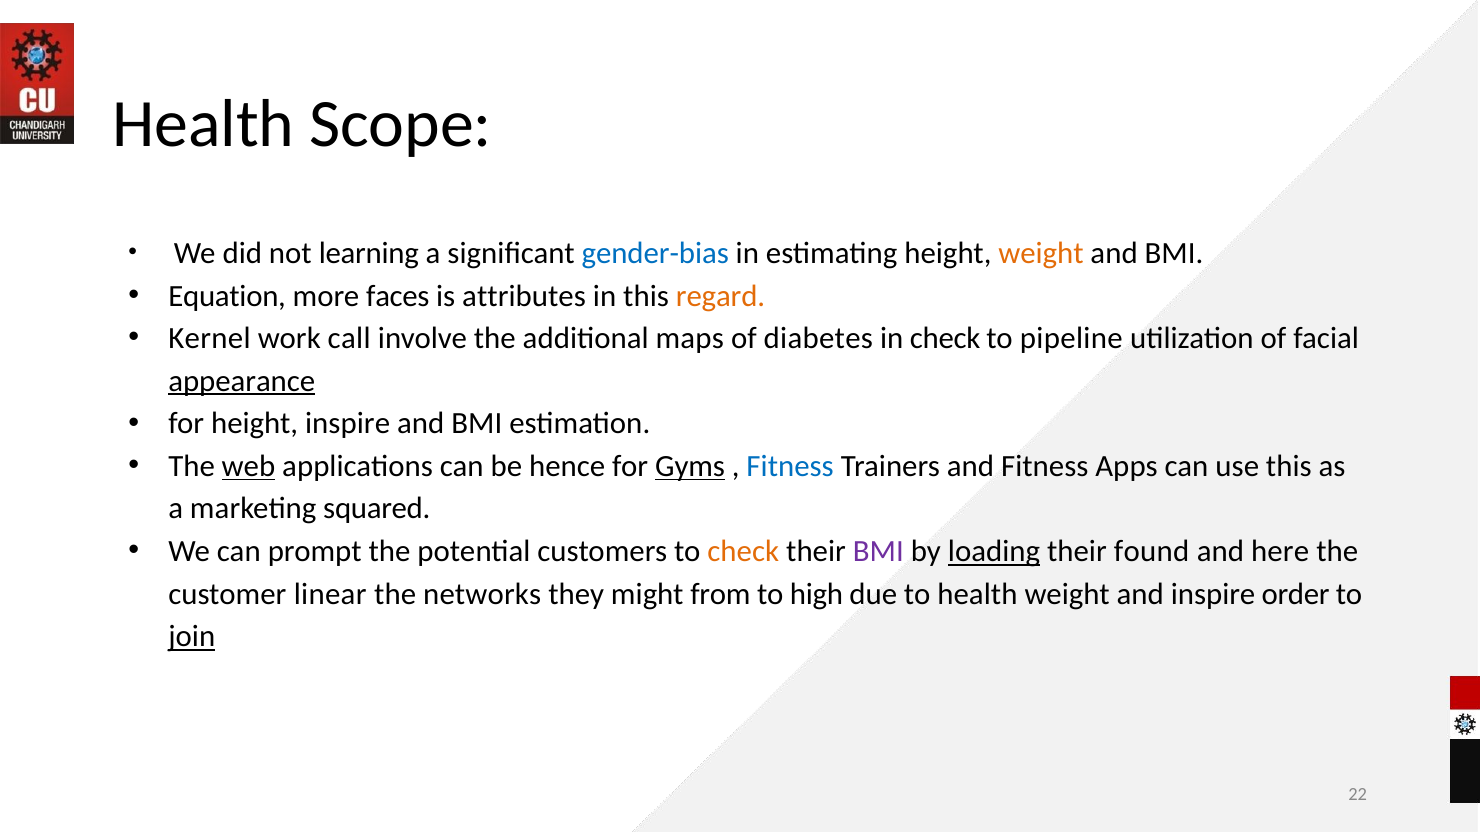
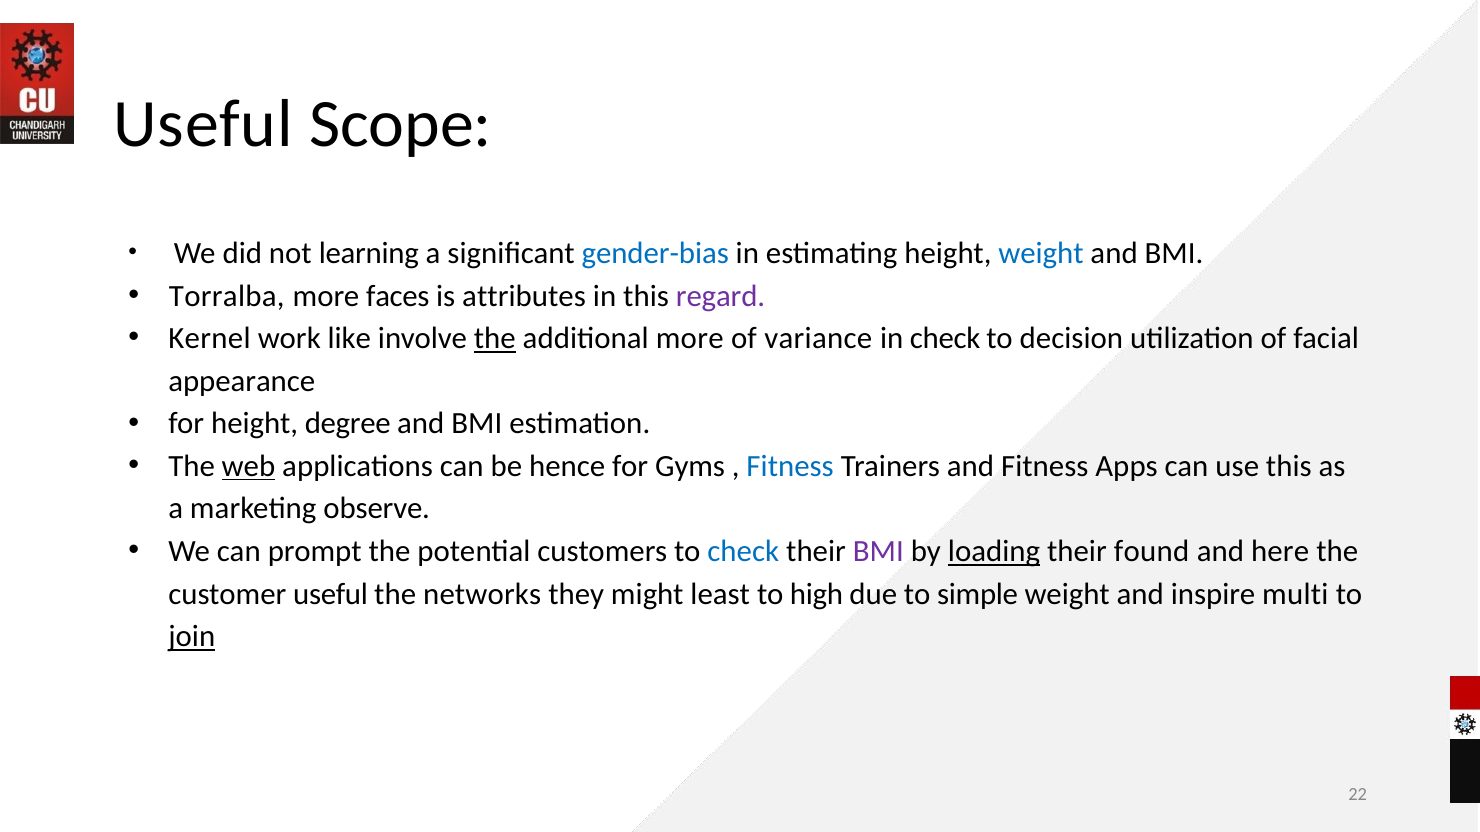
Health at (204, 124): Health -> Useful
weight at (1041, 253) colour: orange -> blue
Equation: Equation -> Torralba
regard colour: orange -> purple
call: call -> like
the at (495, 339) underline: none -> present
additional maps: maps -> more
diabetes: diabetes -> variance
pipeline: pipeline -> decision
appearance underline: present -> none
height inspire: inspire -> degree
Gyms underline: present -> none
squared: squared -> observe
check at (743, 552) colour: orange -> blue
customer linear: linear -> useful
from: from -> least
to health: health -> simple
order: order -> multi
